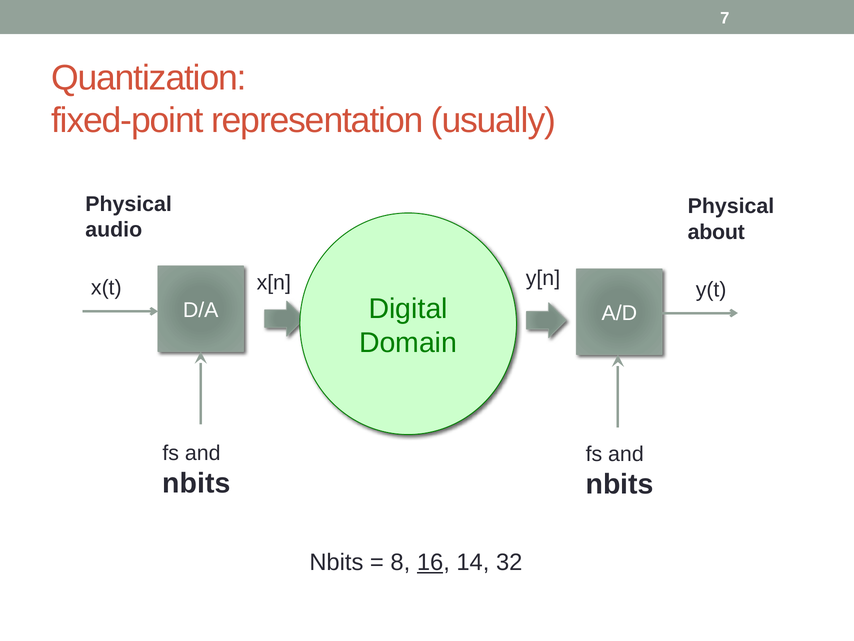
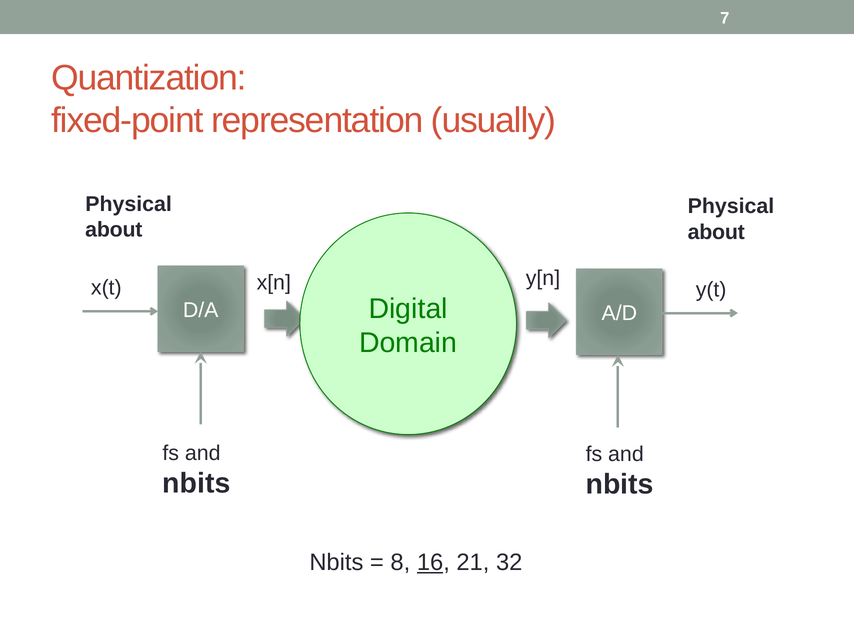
audio at (114, 230): audio -> about
14: 14 -> 21
